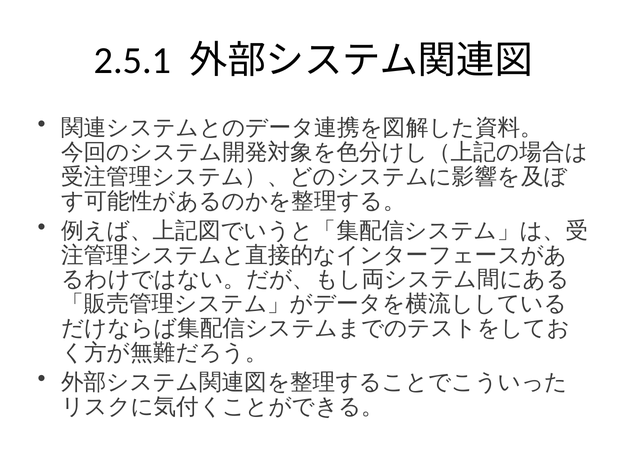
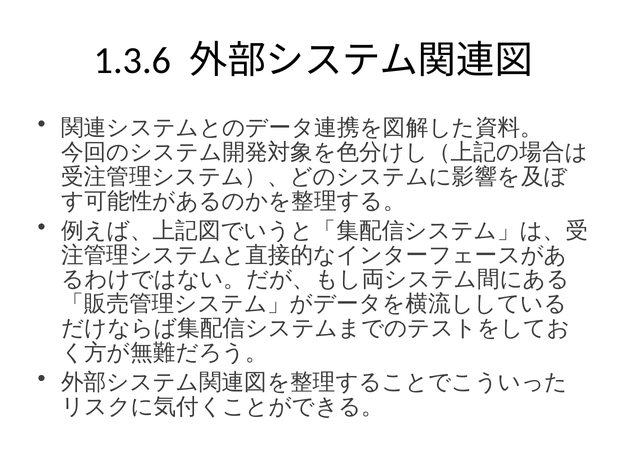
2.5.1: 2.5.1 -> 1.3.6
